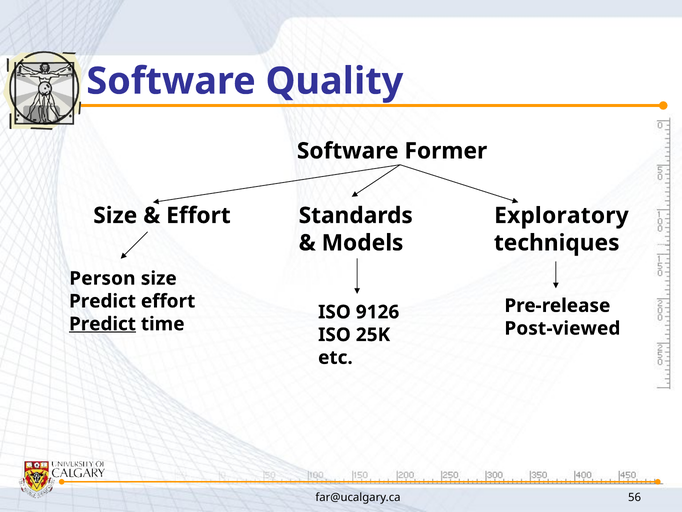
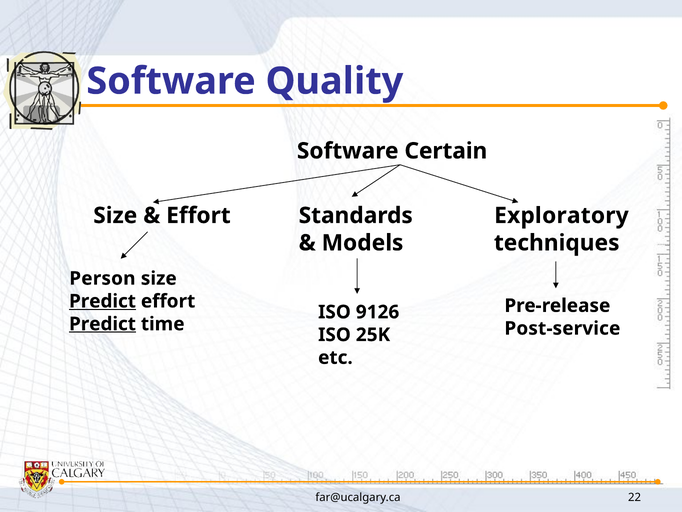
Former: Former -> Certain
Predict at (102, 301) underline: none -> present
Post-viewed: Post-viewed -> Post-service
56: 56 -> 22
